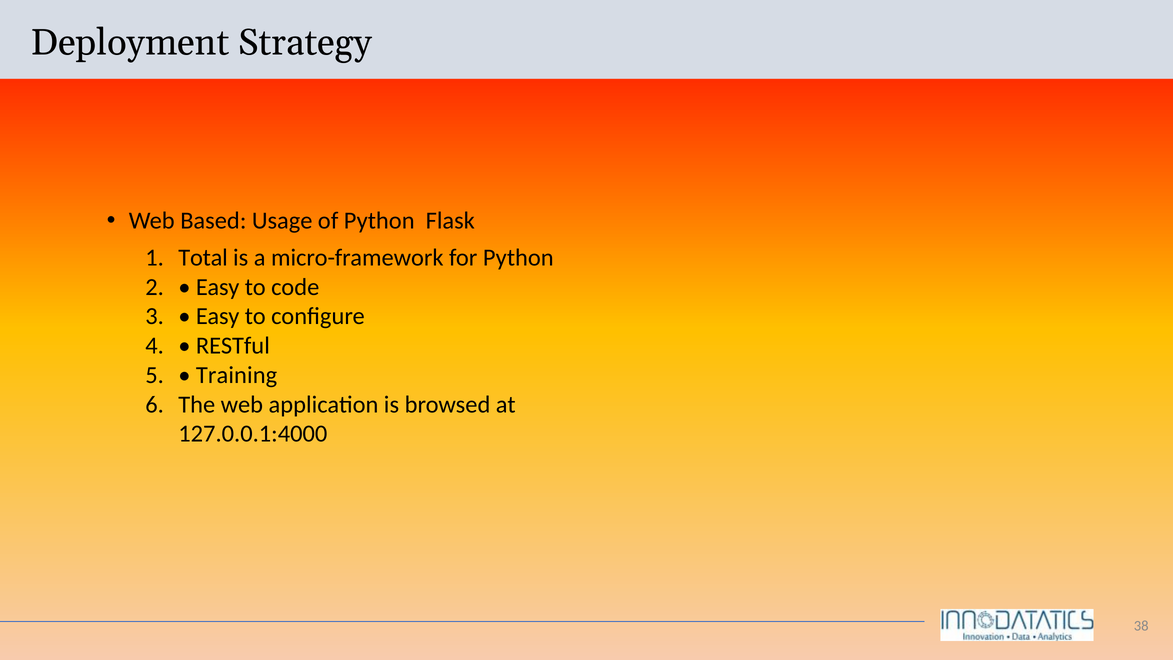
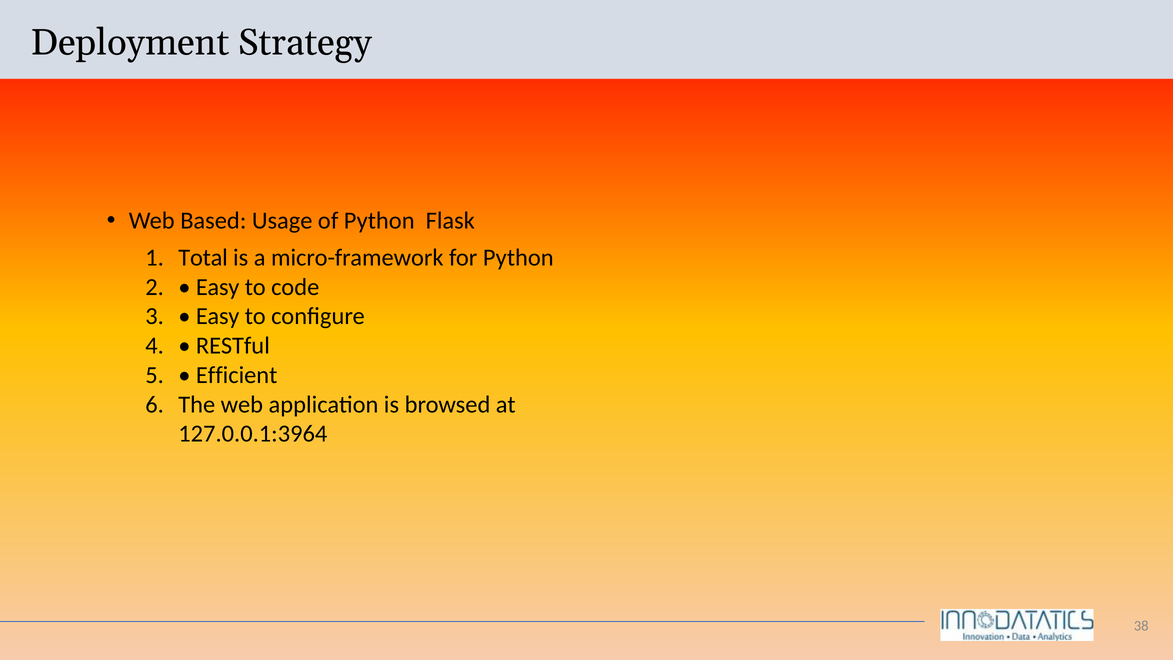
Training: Training -> Efficient
127.0.0.1:4000: 127.0.0.1:4000 -> 127.0.0.1:3964
